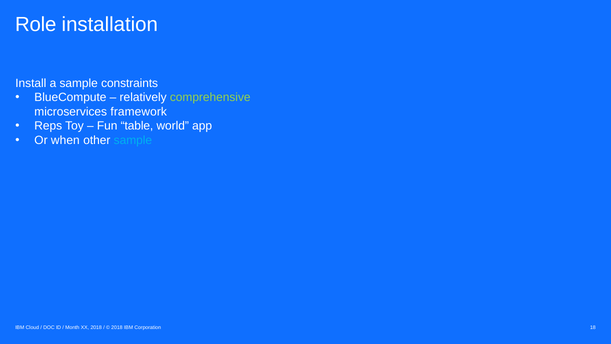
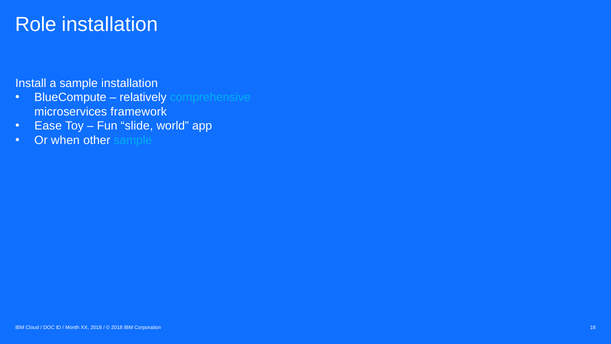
sample constraints: constraints -> installation
comprehensive colour: light green -> light blue
Reps: Reps -> Ease
table: table -> slide
